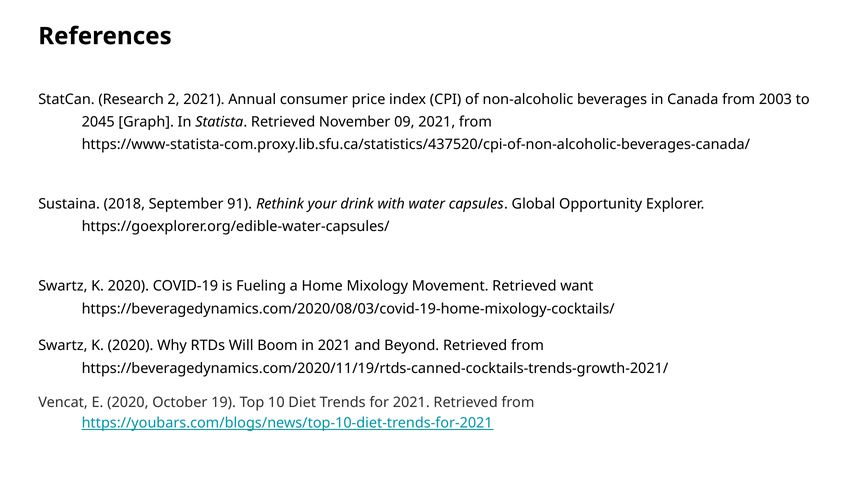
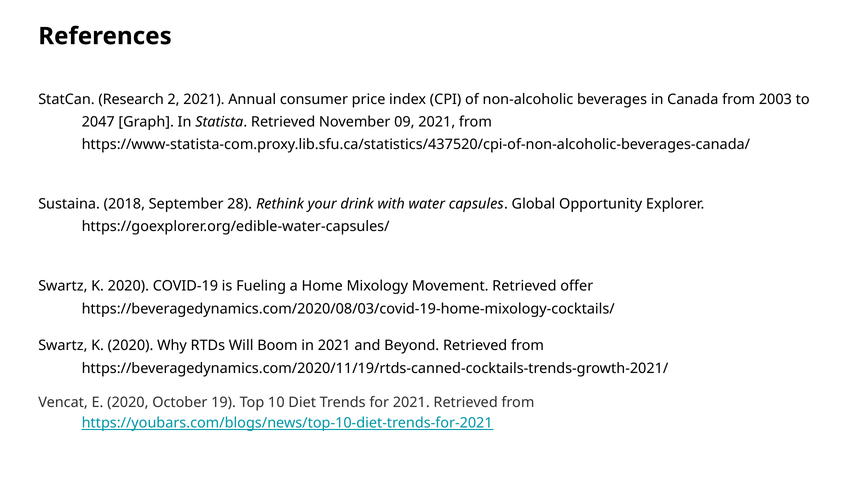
2045: 2045 -> 2047
91: 91 -> 28
want: want -> offer
